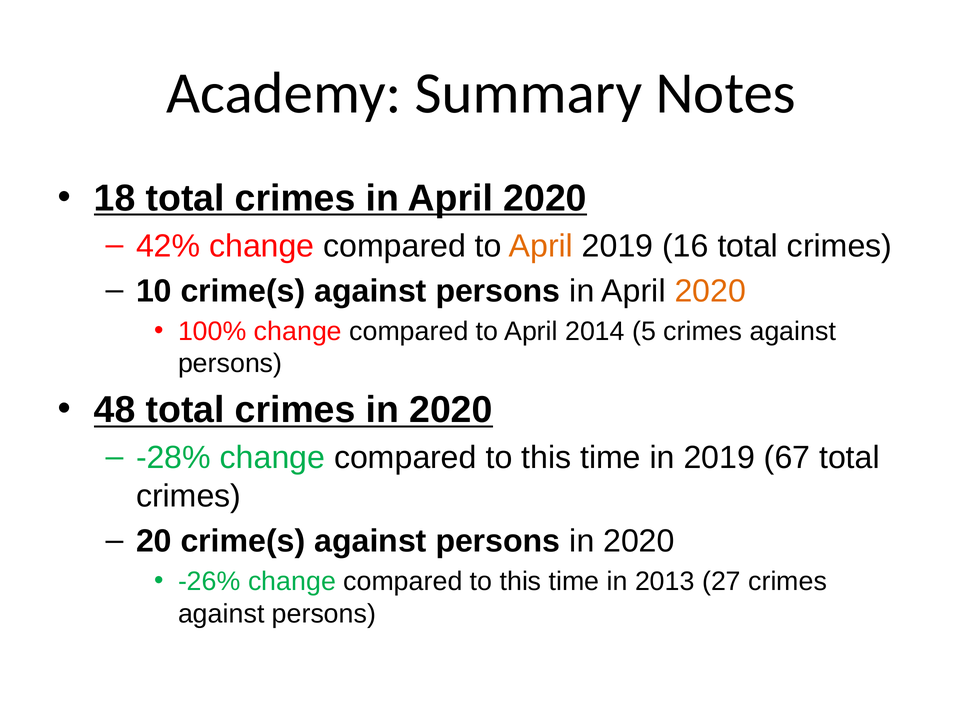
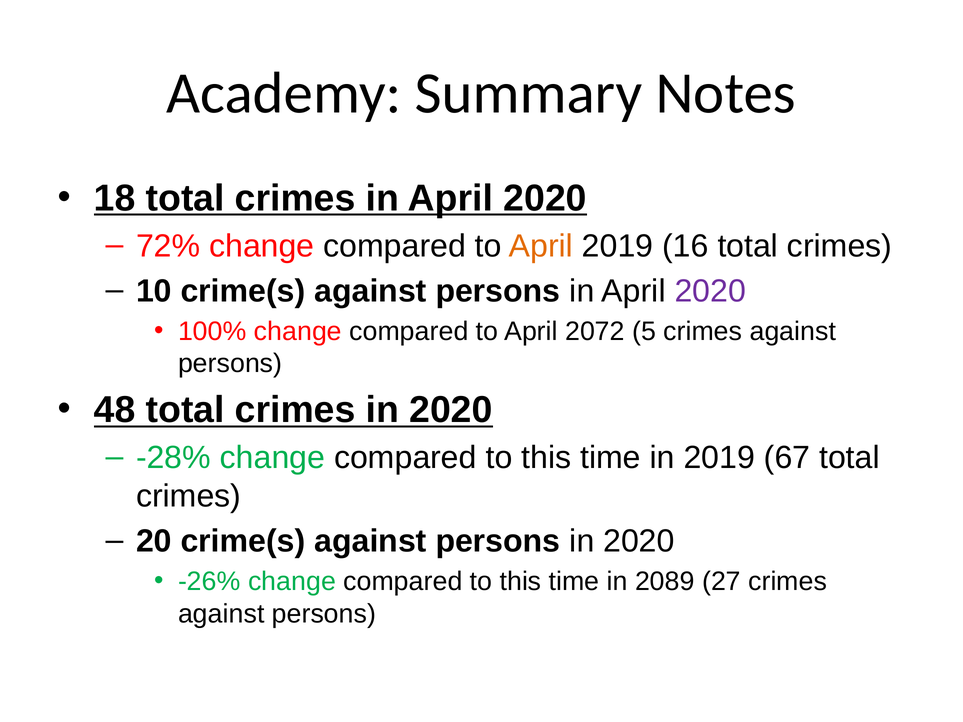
42%: 42% -> 72%
2020 at (710, 291) colour: orange -> purple
2014: 2014 -> 2072
2013: 2013 -> 2089
